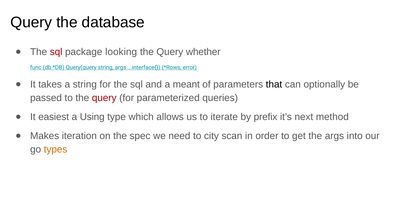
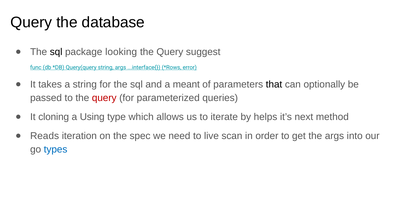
sql at (56, 52) colour: red -> black
whether: whether -> suggest
easiest: easiest -> cloning
prefix: prefix -> helps
Makes: Makes -> Reads
city: city -> live
types colour: orange -> blue
